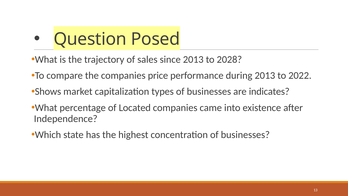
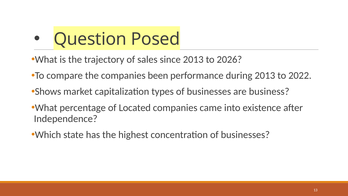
2028: 2028 -> 2026
price: price -> been
indicates: indicates -> business
